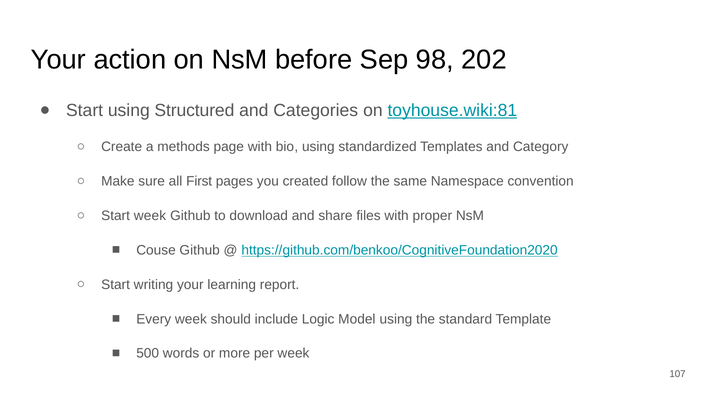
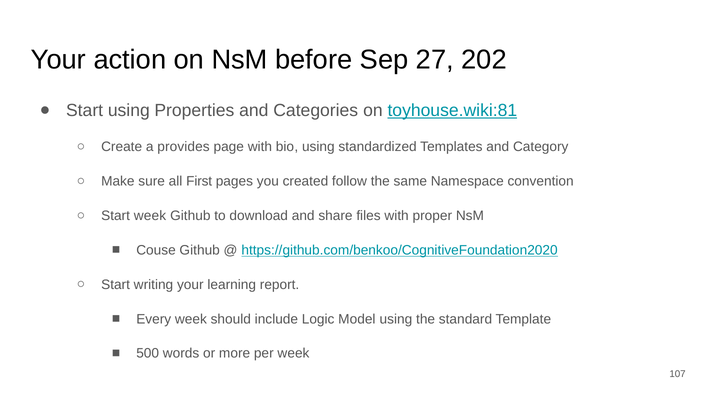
98: 98 -> 27
Structured: Structured -> Properties
methods: methods -> provides
